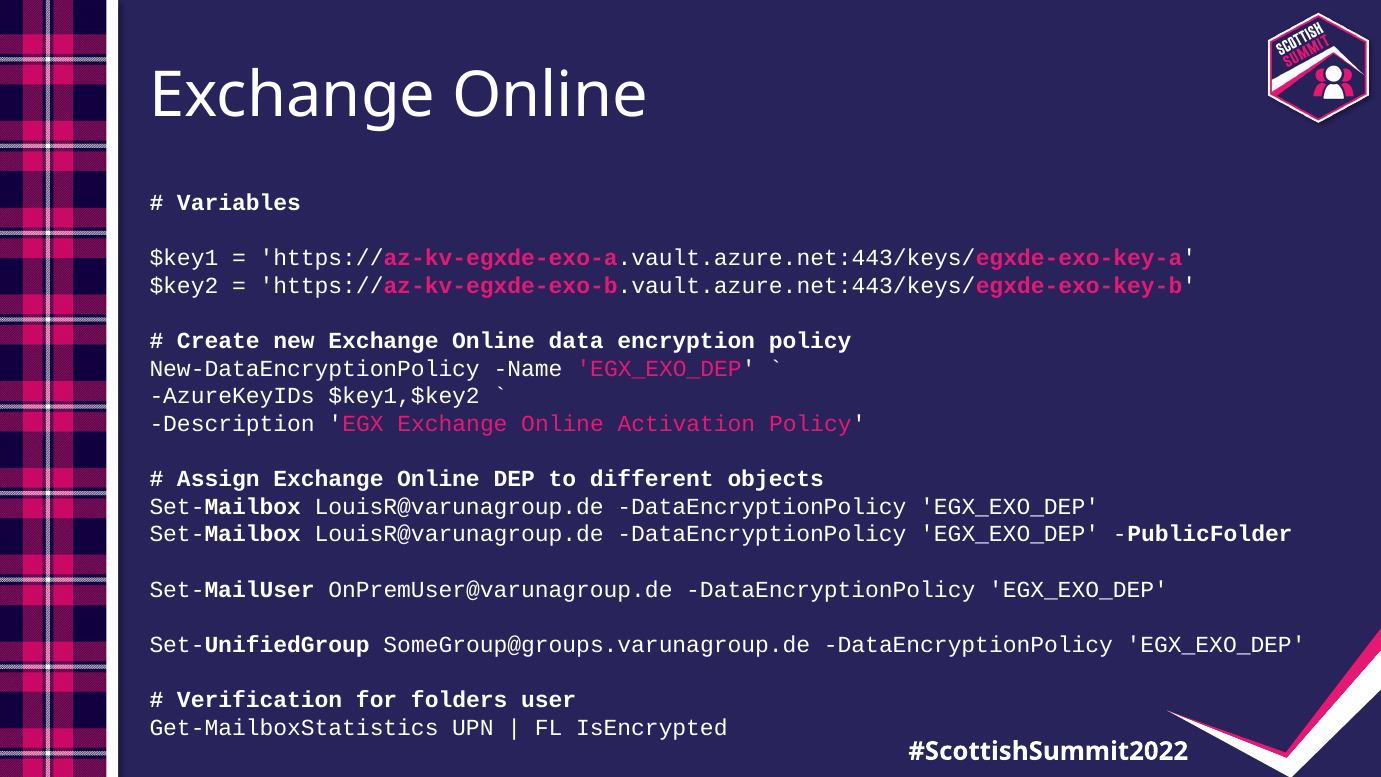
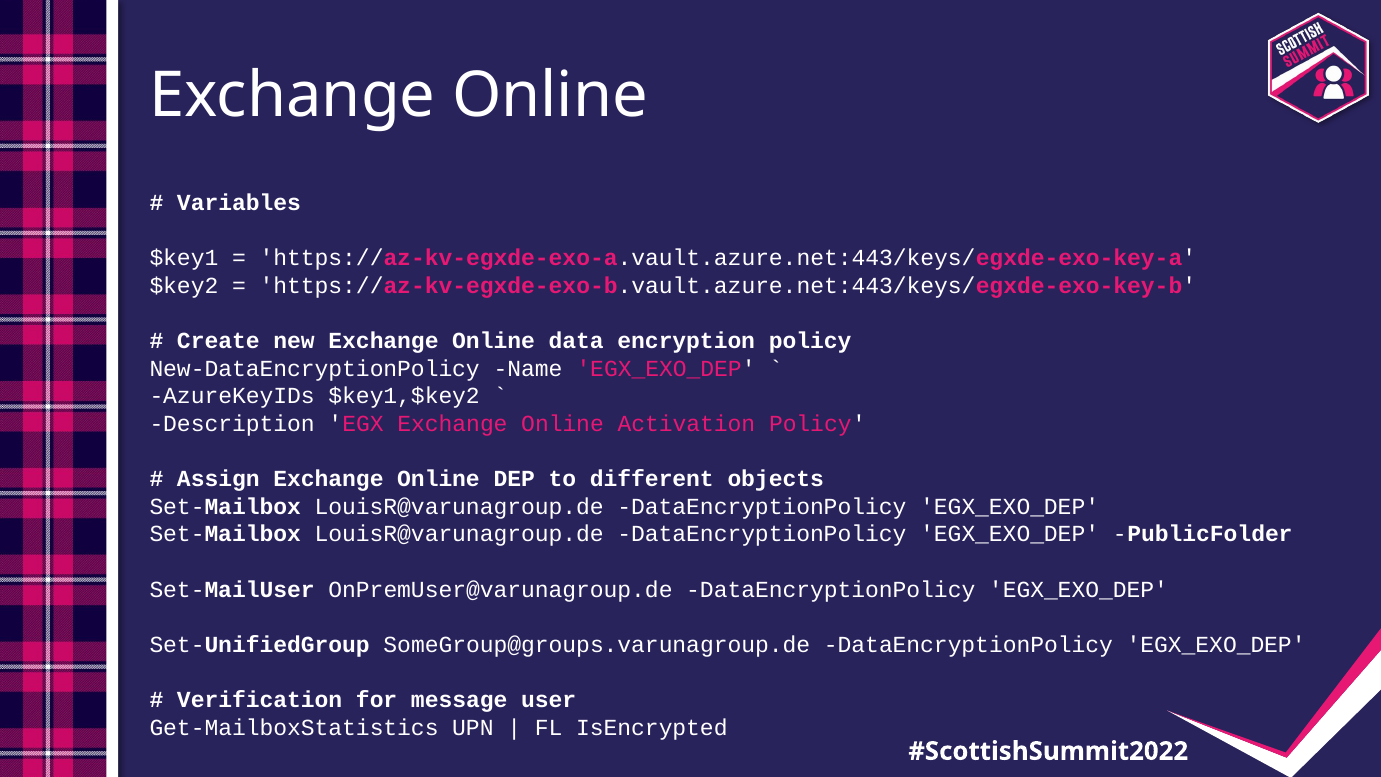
folders: folders -> message
